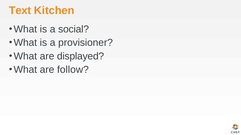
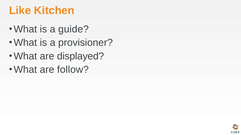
Text: Text -> Like
social: social -> guide
